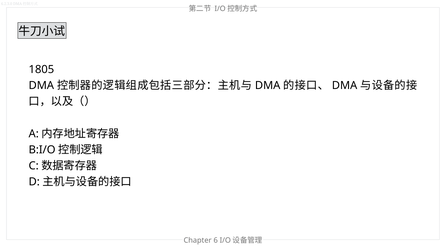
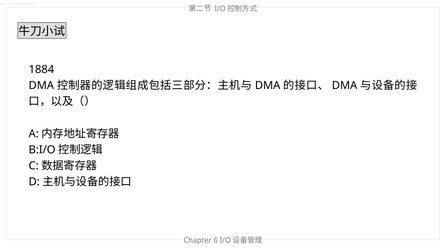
1805: 1805 -> 1884
